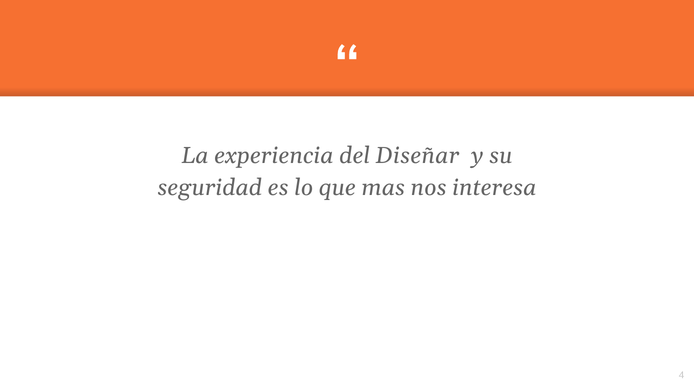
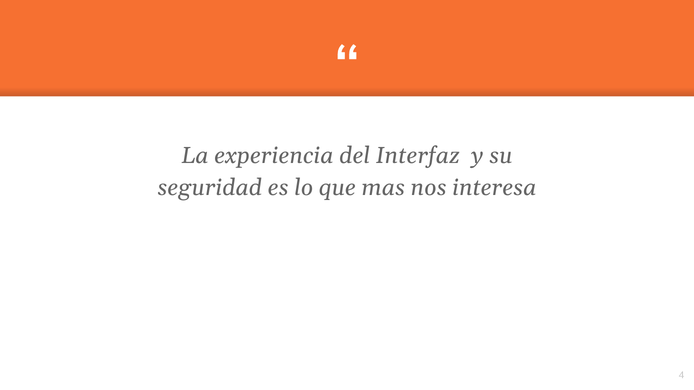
Diseñar: Diseñar -> Interfaz
